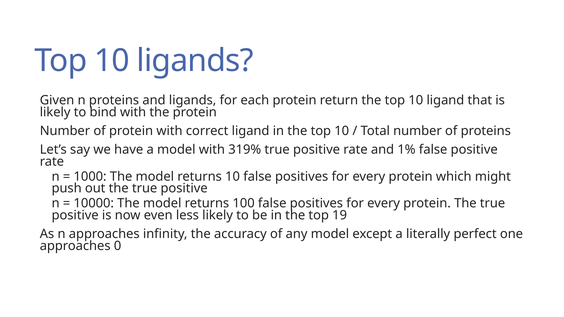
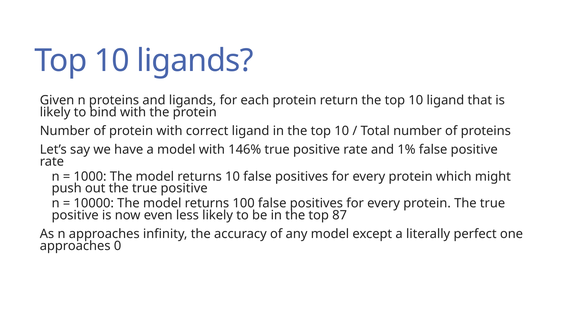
319%: 319% -> 146%
19: 19 -> 87
